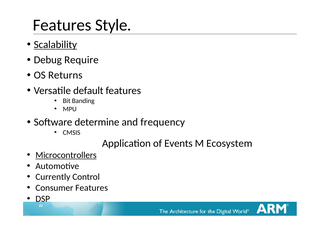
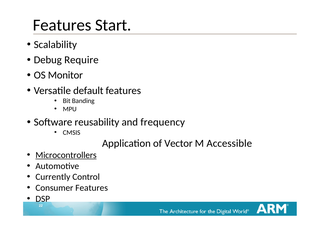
Style: Style -> Start
Scalability underline: present -> none
Returns: Returns -> Monitor
determine: determine -> reusability
Events: Events -> Vector
Ecosystem: Ecosystem -> Accessible
